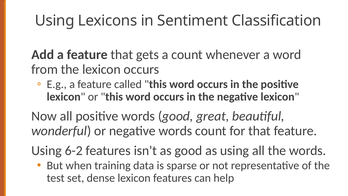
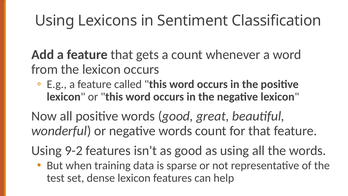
6-2: 6-2 -> 9-2
